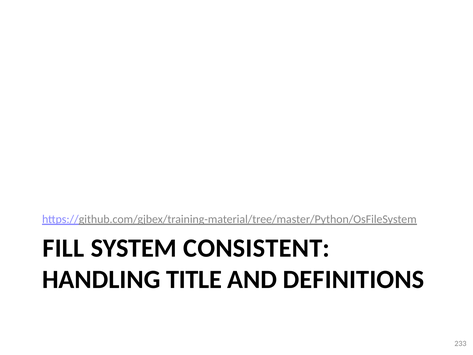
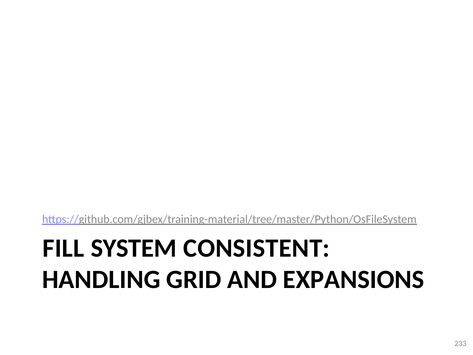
TITLE: TITLE -> GRID
DEFINITIONS: DEFINITIONS -> EXPANSIONS
